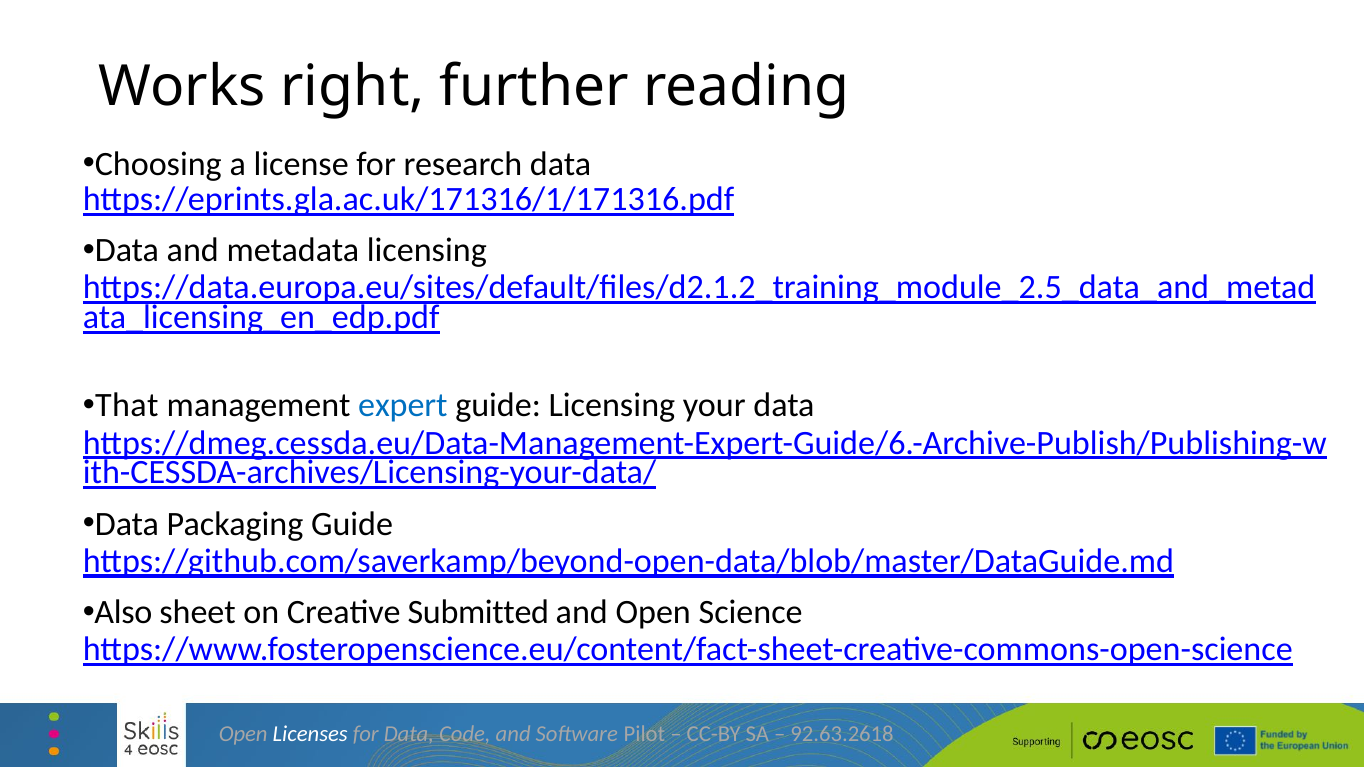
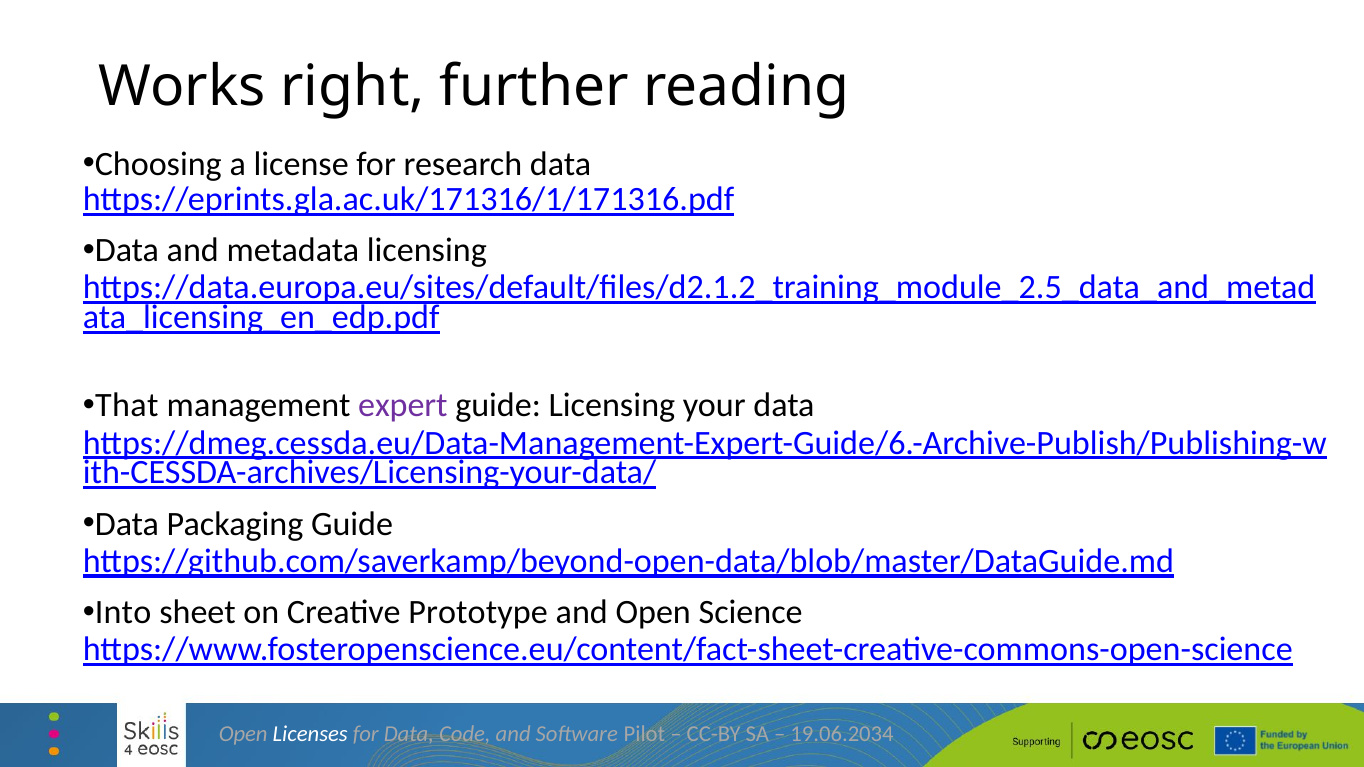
expert colour: blue -> purple
Also: Also -> Into
Submitted: Submitted -> Prototype
92.63.2618: 92.63.2618 -> 19.06.2034
